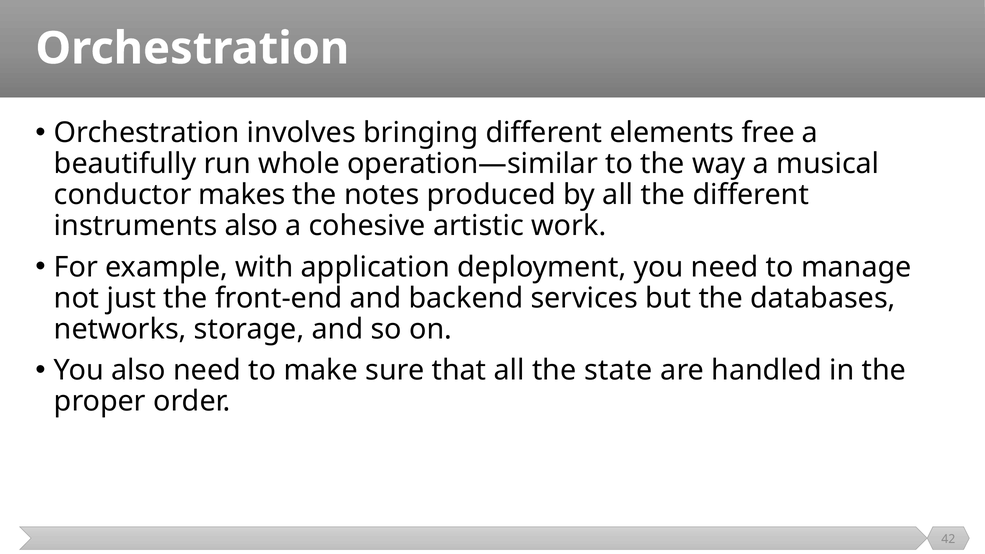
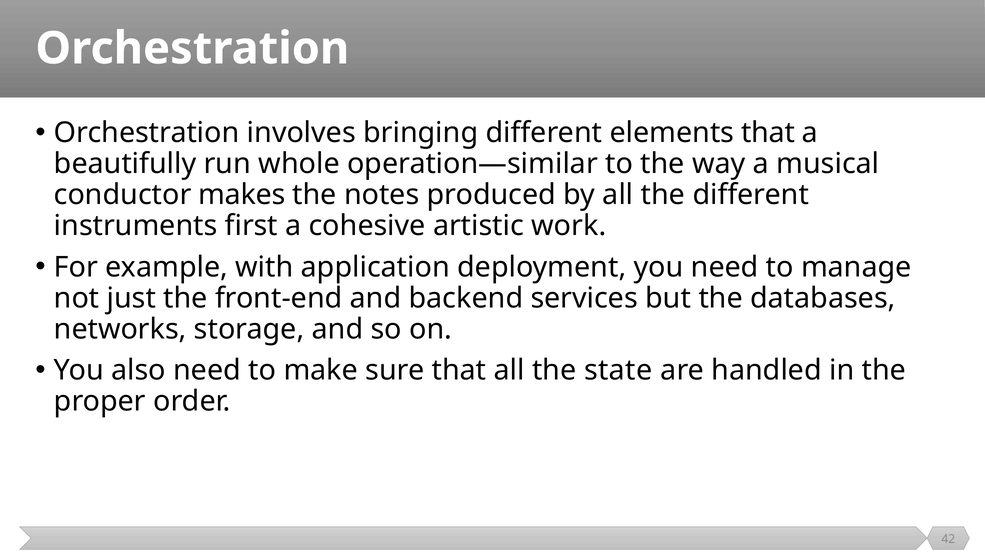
elements free: free -> that
instruments also: also -> first
